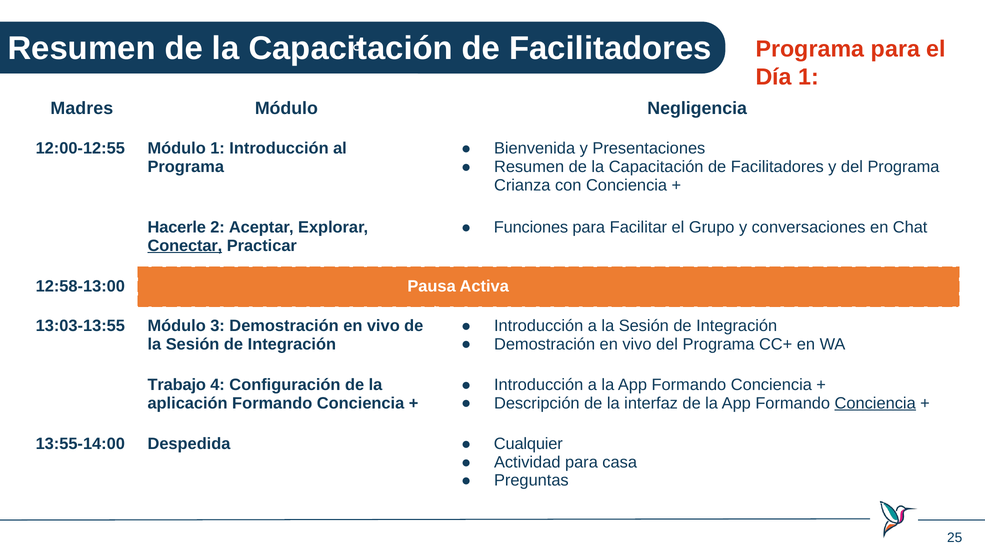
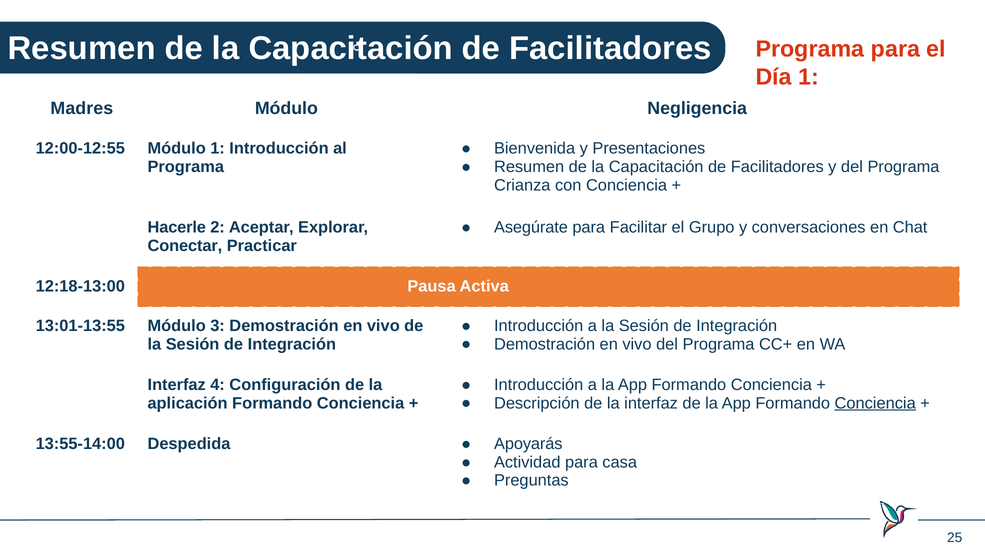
Funciones: Funciones -> Asegúrate
Conectar underline: present -> none
12:58-13:00: 12:58-13:00 -> 12:18-13:00
13:03-13:55: 13:03-13:55 -> 13:01-13:55
Trabajo at (177, 385): Trabajo -> Interfaz
Cualquier: Cualquier -> Apoyarás
